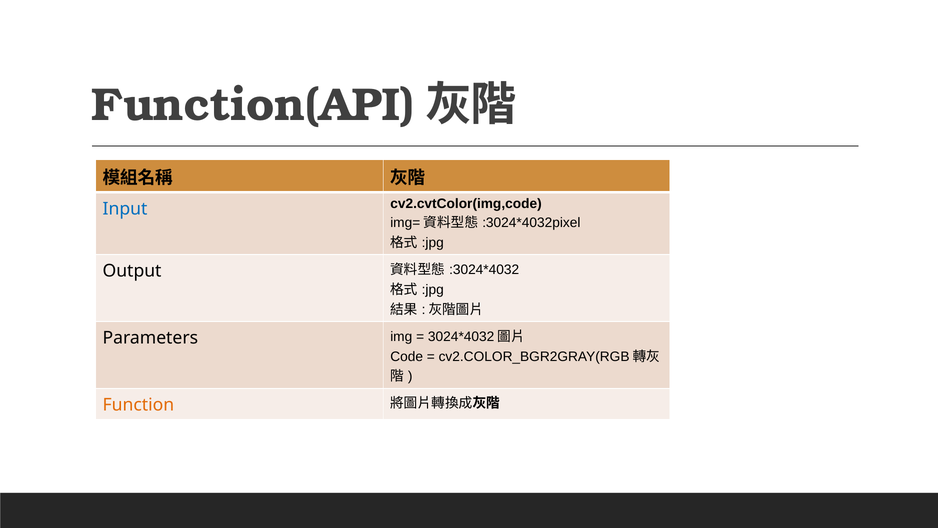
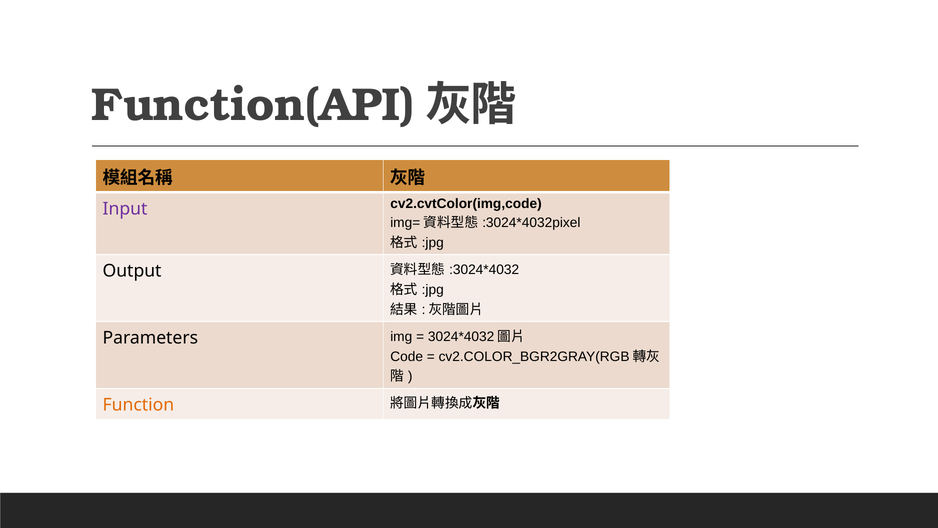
Input colour: blue -> purple
